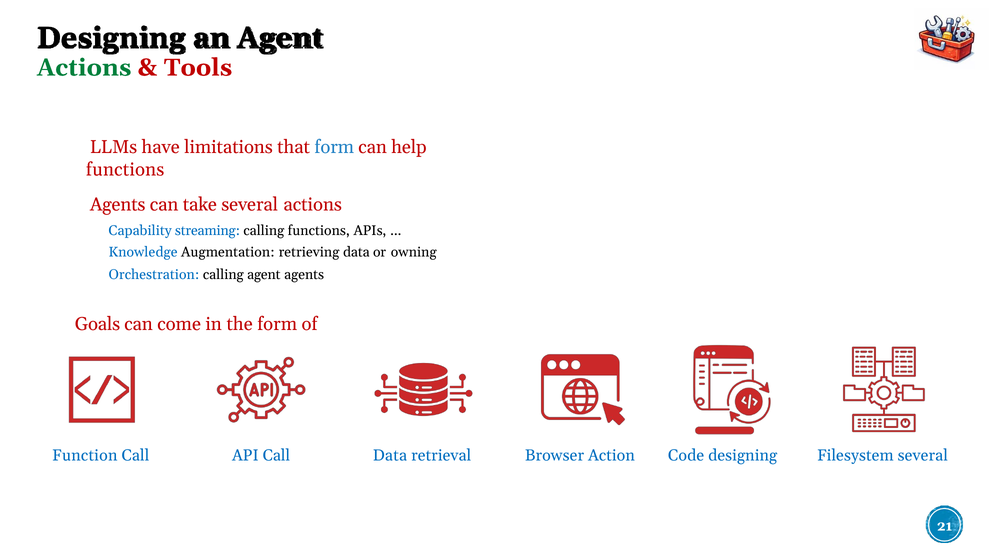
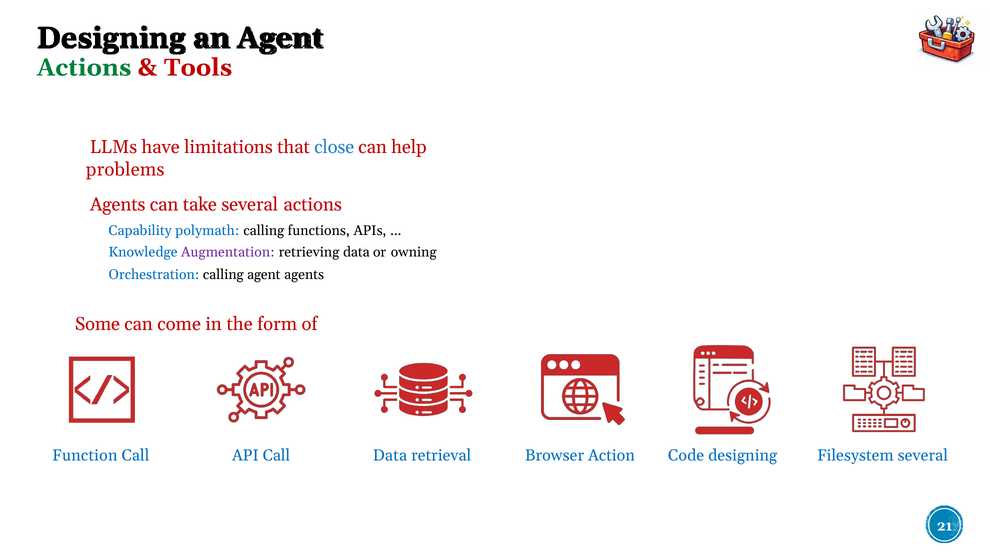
that form: form -> close
functions at (125, 170): functions -> problems
streaming: streaming -> polymath
Augmentation colour: black -> purple
Goals: Goals -> Some
